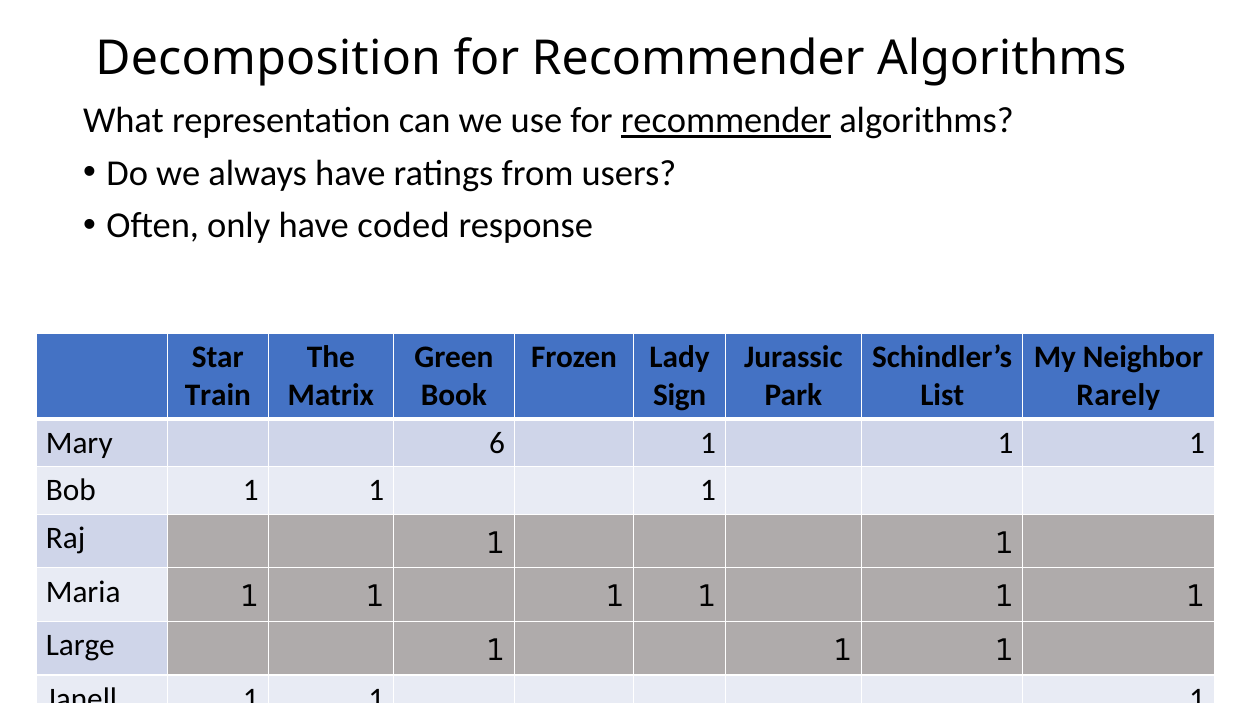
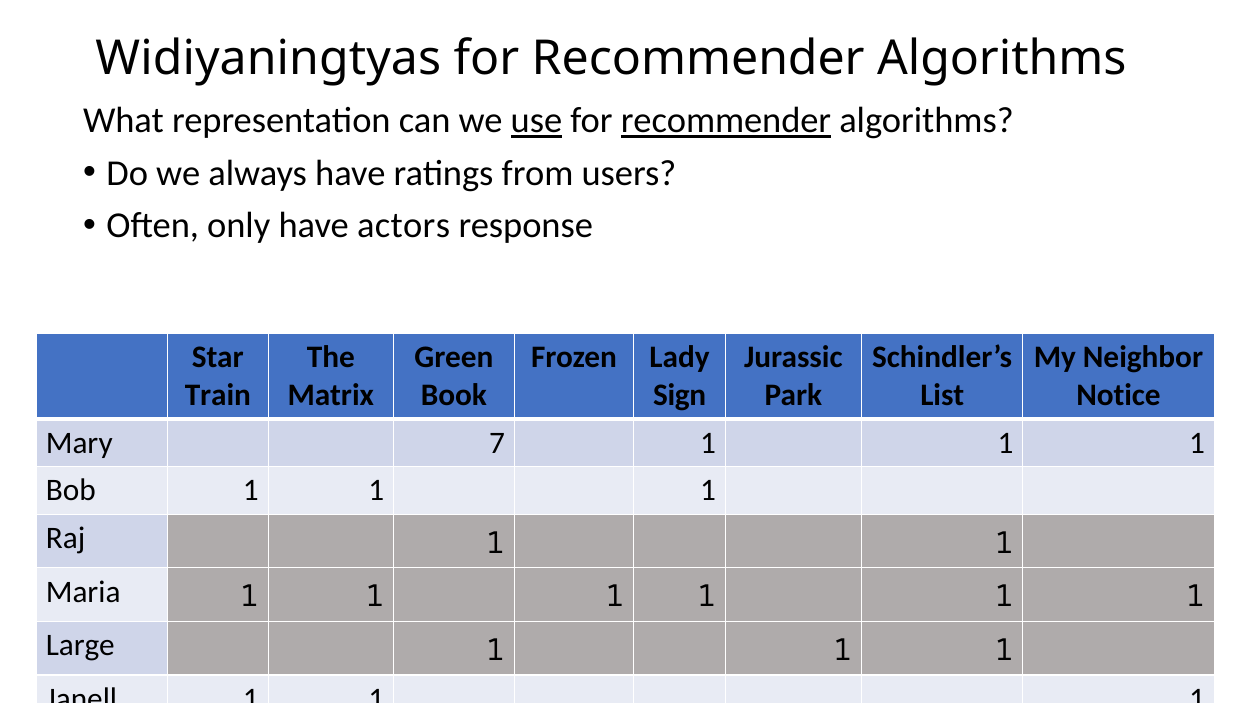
Decomposition: Decomposition -> Widiyaningtyas
use underline: none -> present
coded: coded -> actors
Rarely: Rarely -> Notice
6: 6 -> 7
